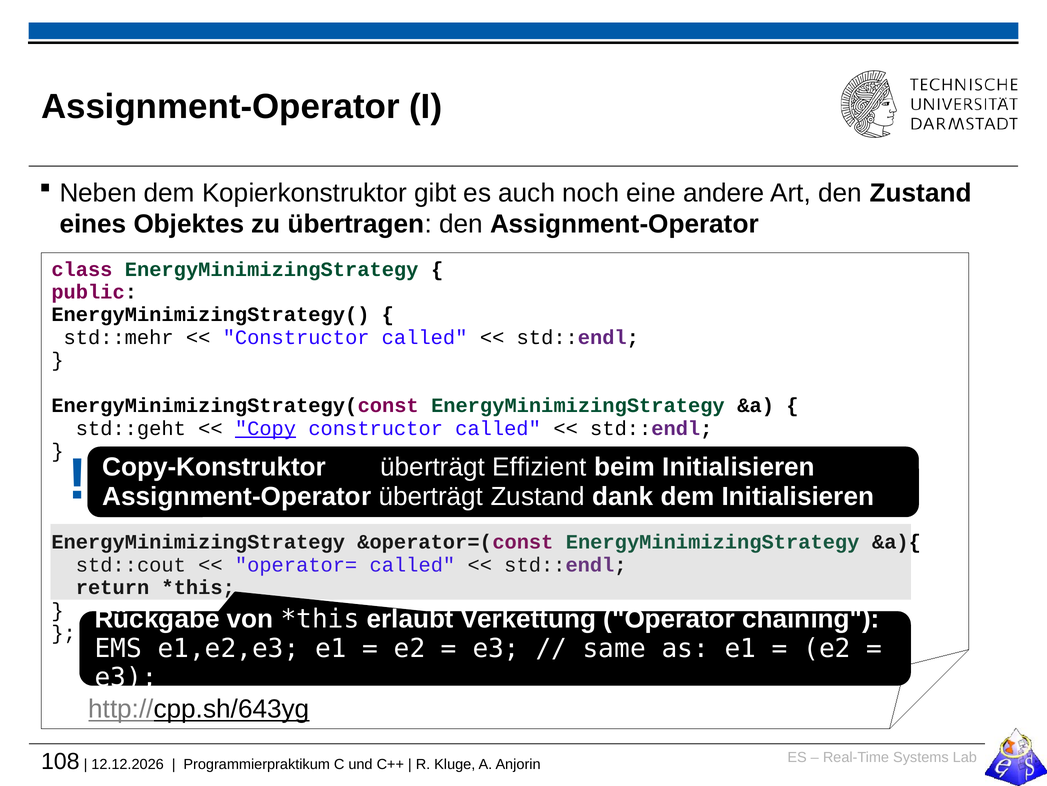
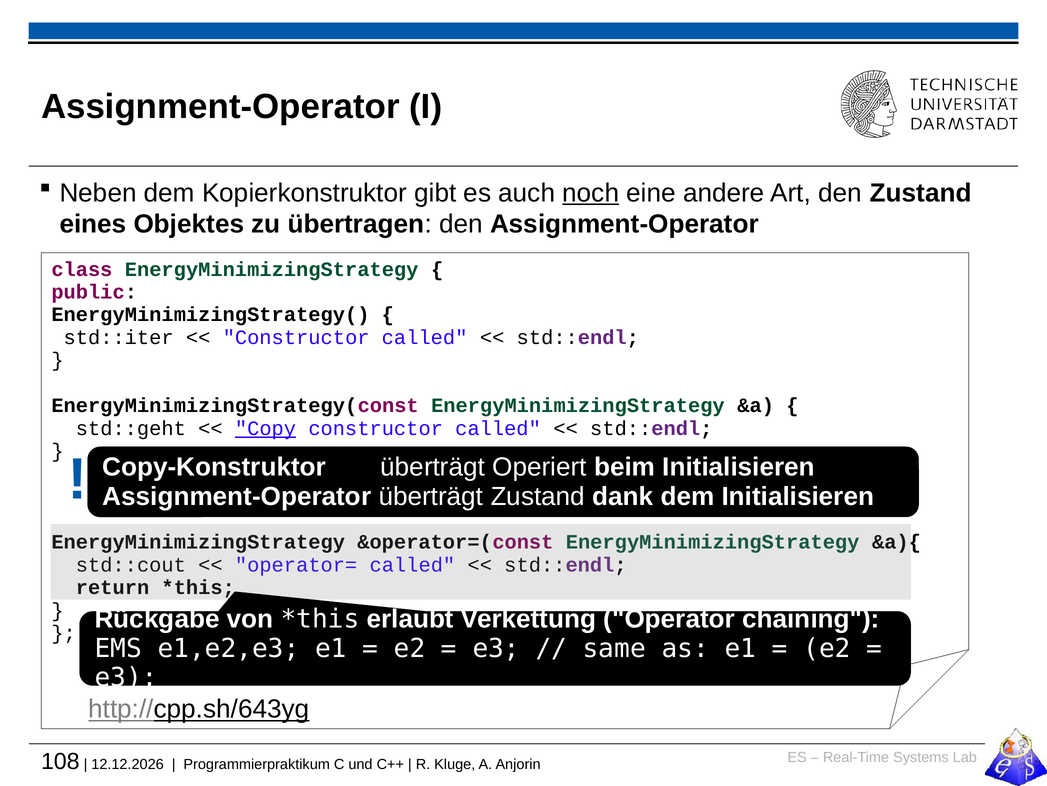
noch underline: none -> present
std::mehr: std::mehr -> std::iter
Effizient: Effizient -> Operiert
